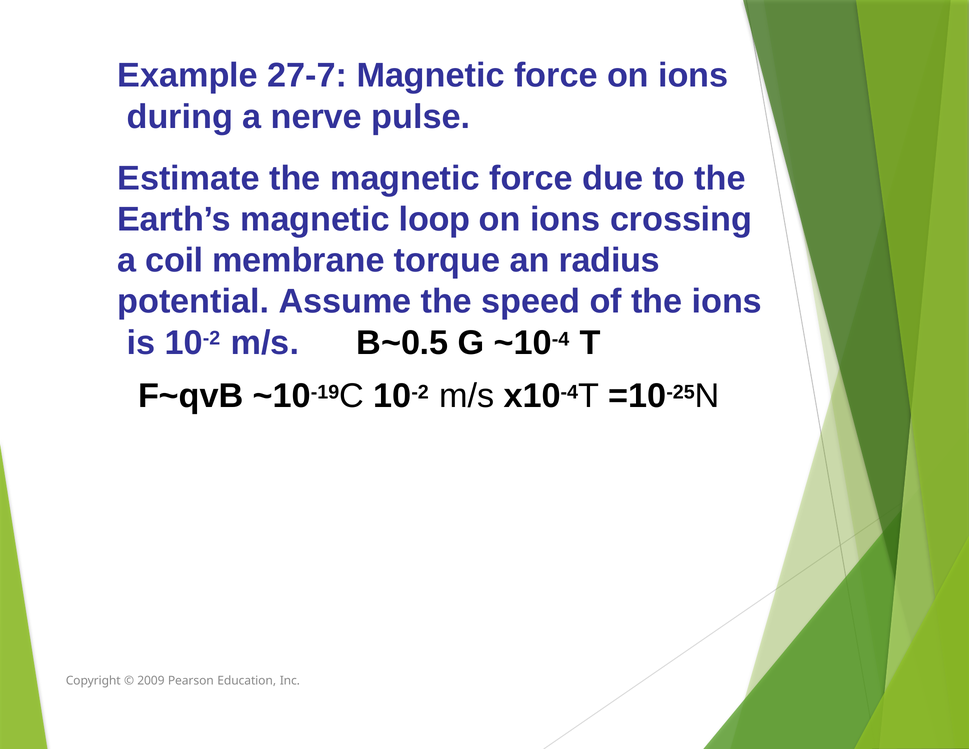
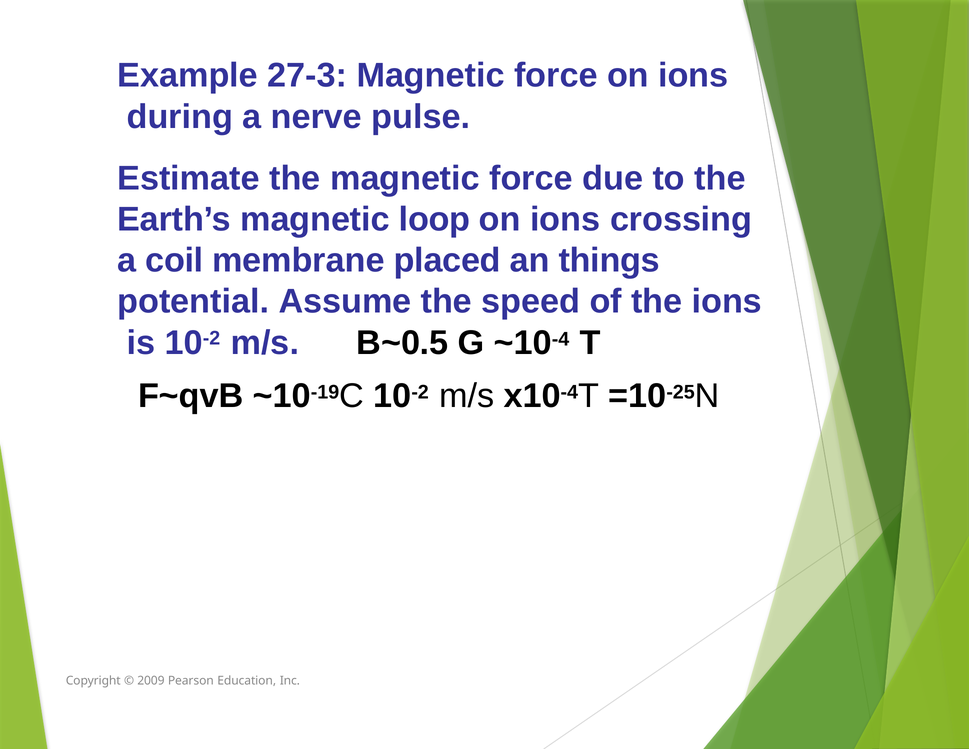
27-7: 27-7 -> 27-3
torque: torque -> placed
radius: radius -> things
